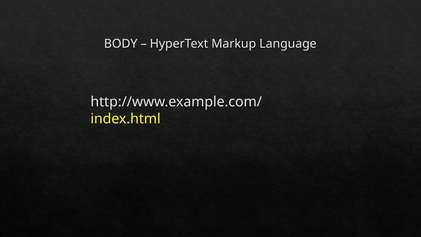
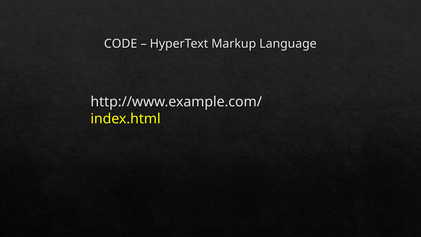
BODY: BODY -> CODE
